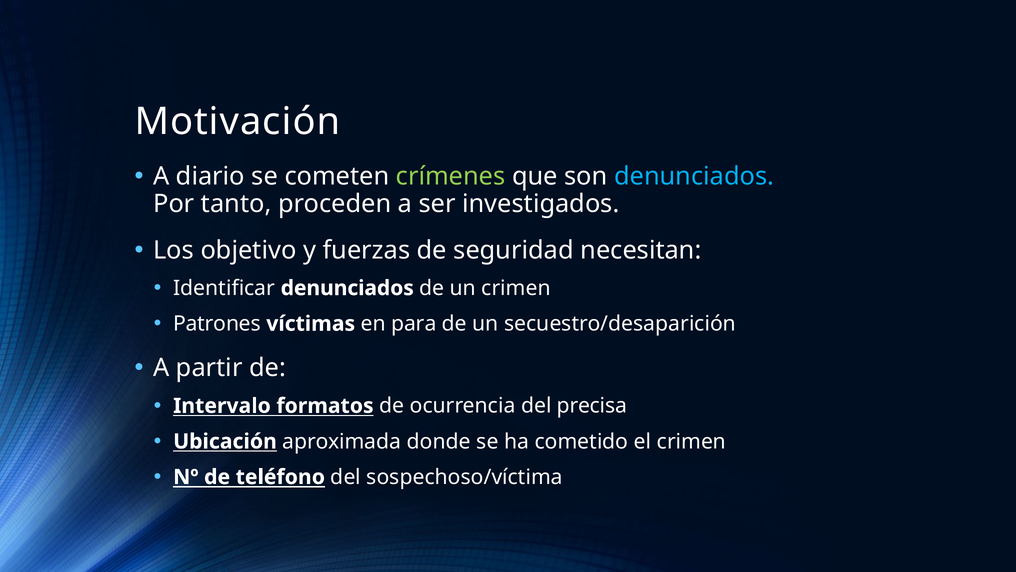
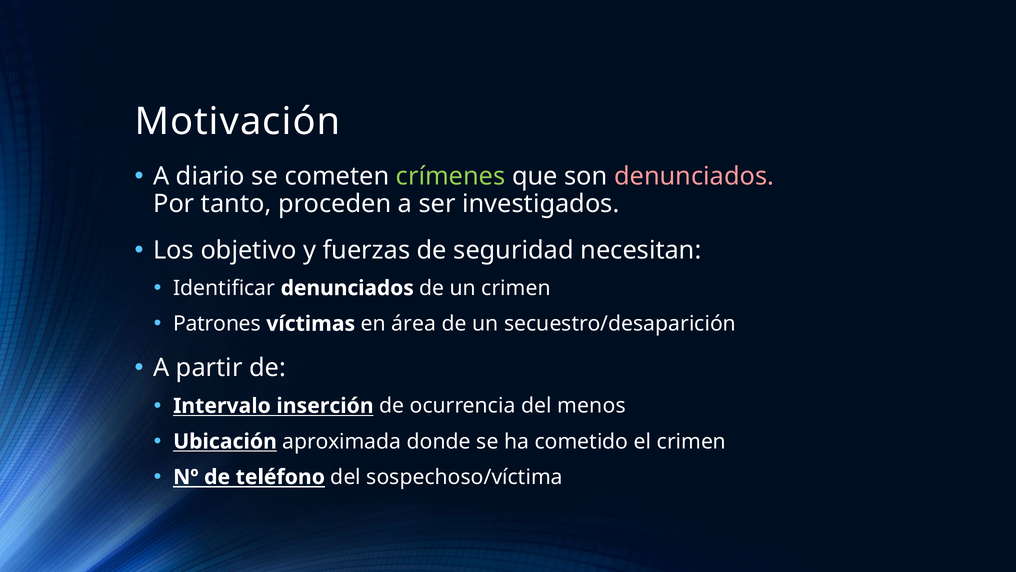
denunciados at (694, 176) colour: light blue -> pink
para: para -> área
formatos: formatos -> inserción
precisa: precisa -> menos
